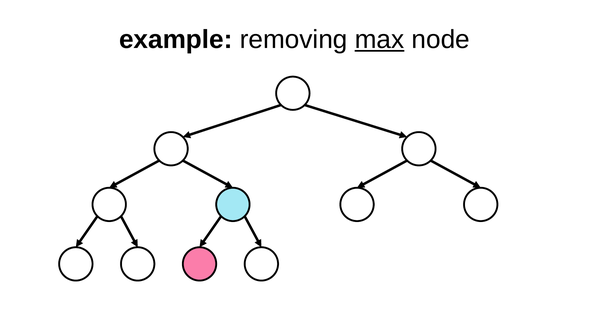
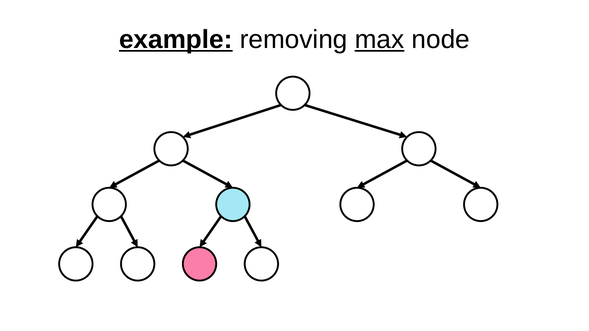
example underline: none -> present
